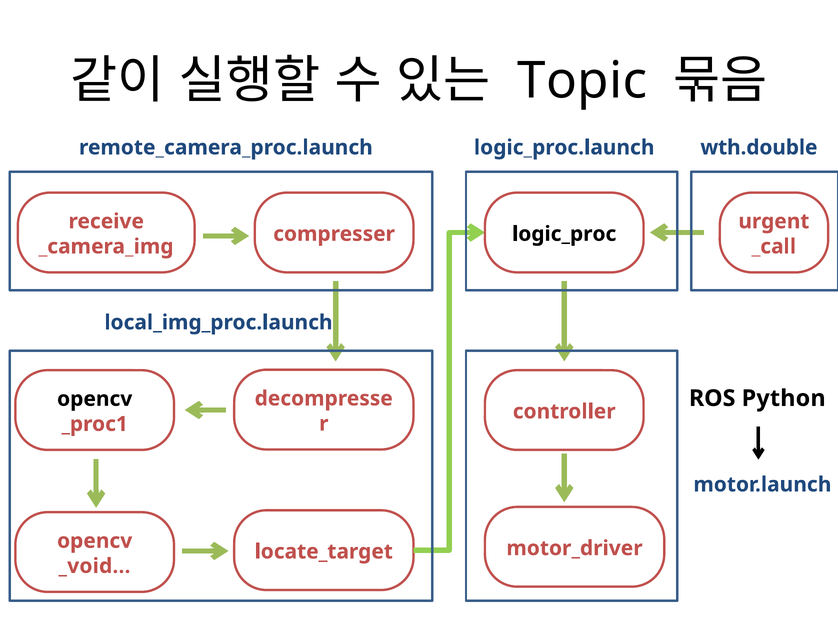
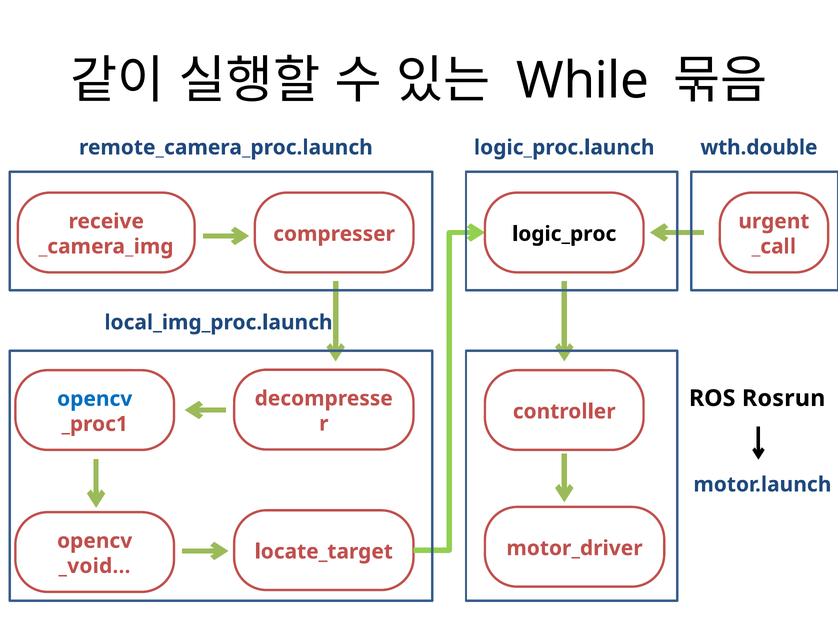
Topic: Topic -> While
Python: Python -> Rosrun
opencv at (95, 399) colour: black -> blue
